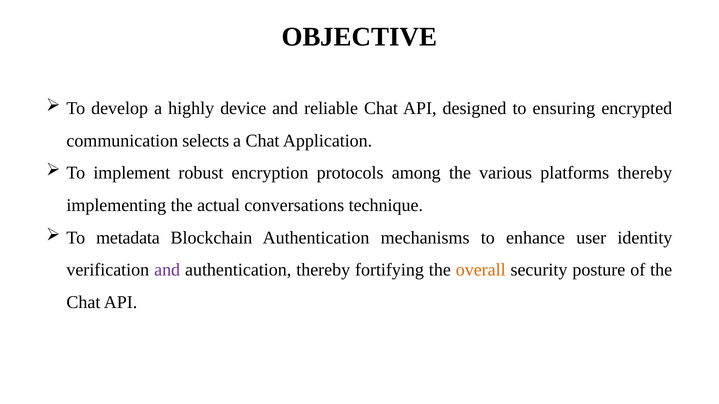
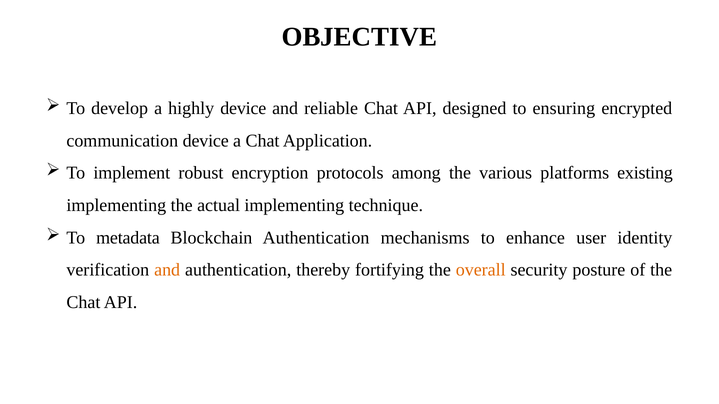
communication selects: selects -> device
platforms thereby: thereby -> existing
actual conversations: conversations -> implementing
and at (167, 270) colour: purple -> orange
